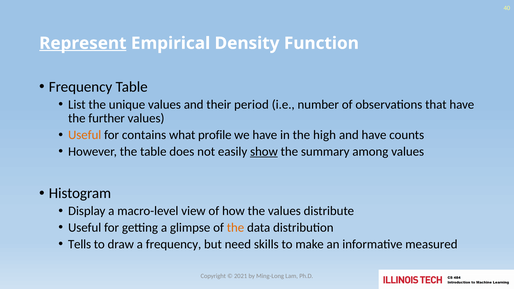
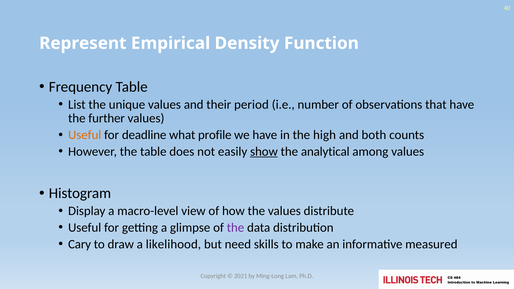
Represent underline: present -> none
contains: contains -> deadline
and have: have -> both
summary: summary -> analytical
the at (235, 228) colour: orange -> purple
Tells: Tells -> Cary
a frequency: frequency -> likelihood
